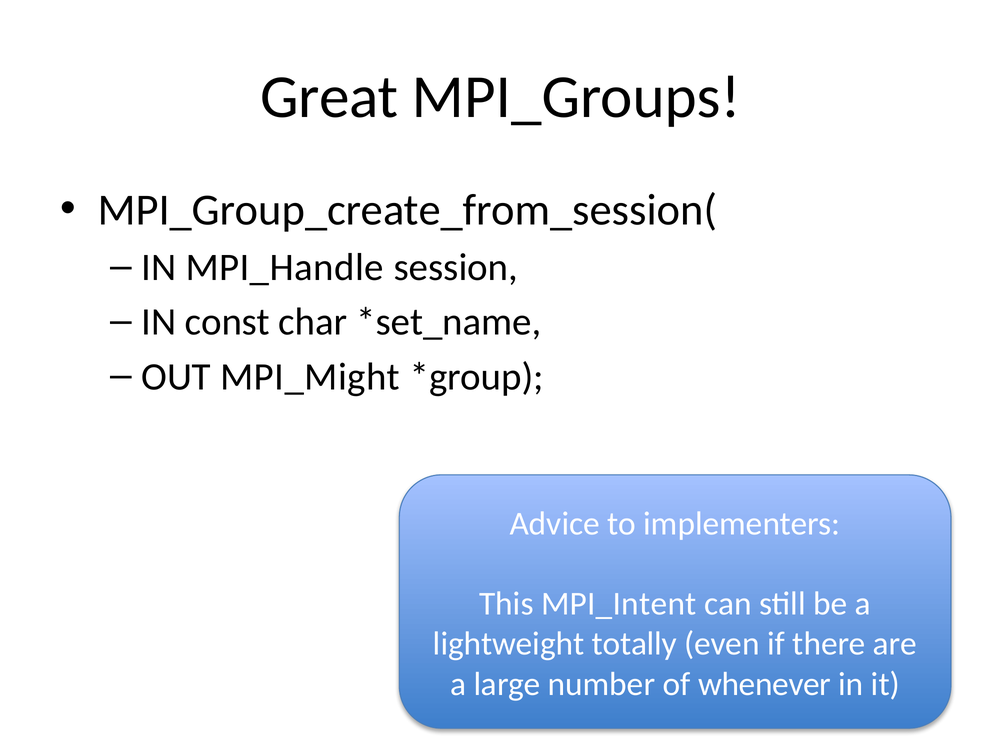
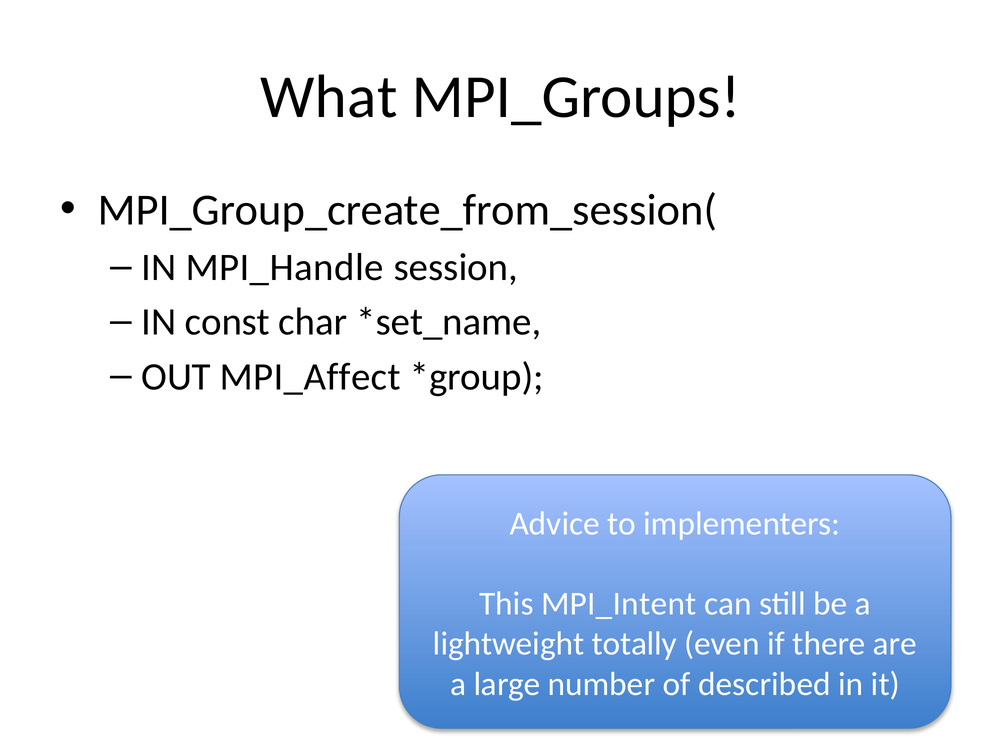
Great: Great -> What
MPI_Might: MPI_Might -> MPI_Affect
whenever: whenever -> described
